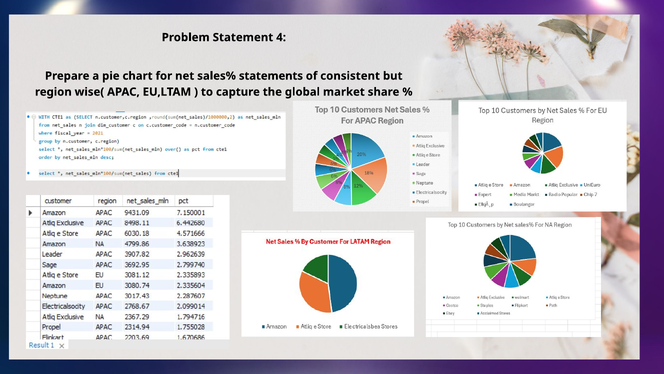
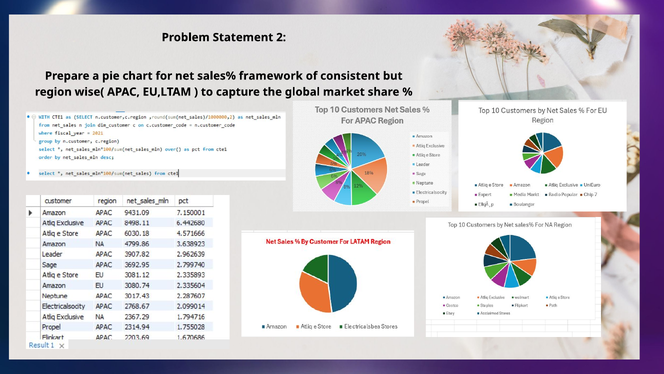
4: 4 -> 2
statements: statements -> framework
